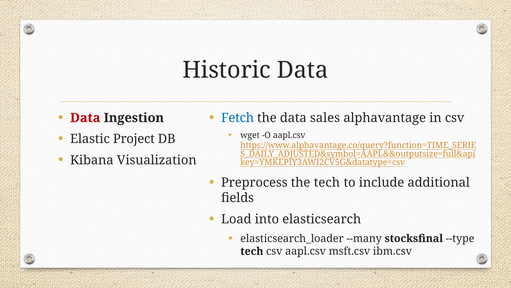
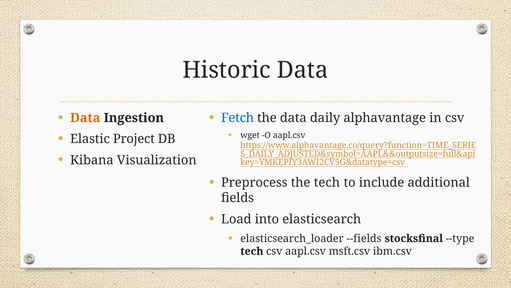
Data at (85, 118) colour: red -> orange
sales: sales -> daily
--many: --many -> --fields
